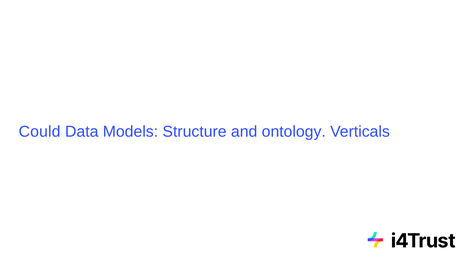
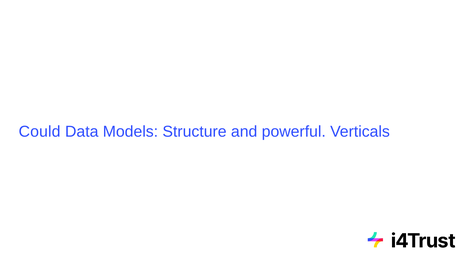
ontology: ontology -> powerful
